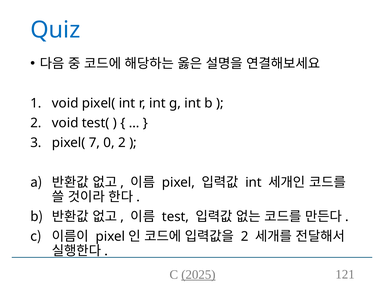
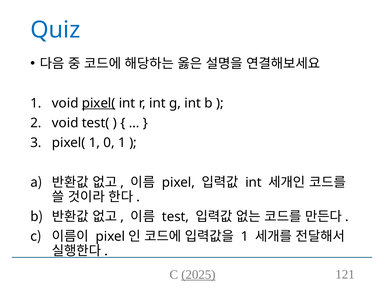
pixel( at (99, 103) underline: none -> present
pixel( 7: 7 -> 1
0 2: 2 -> 1
2 at (245, 236): 2 -> 1
